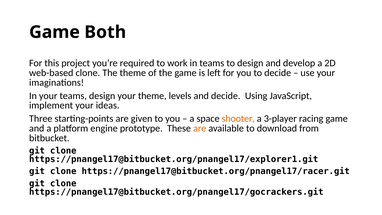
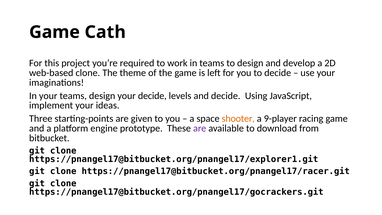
Both: Both -> Cath
your theme: theme -> decide
3-player: 3-player -> 9-player
are at (200, 128) colour: orange -> purple
